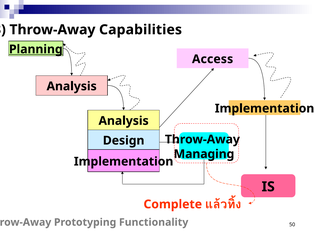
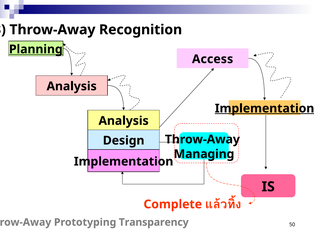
Capabilities: Capabilities -> Recognition
Implementation at (265, 109) underline: none -> present
Functionality: Functionality -> Transparency
